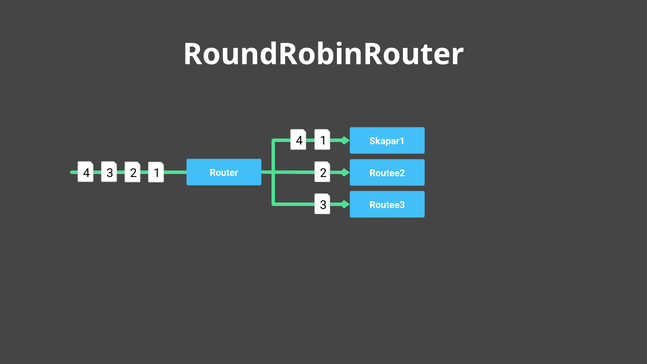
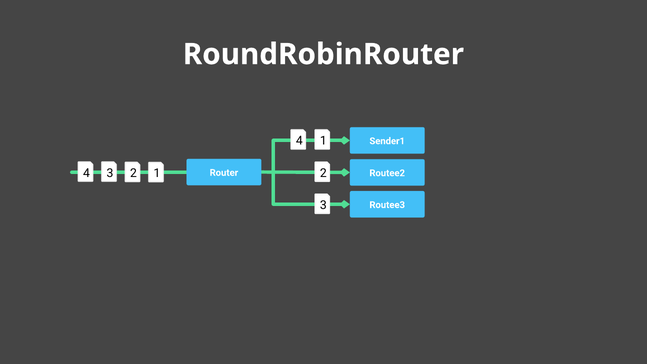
Skapar1: Skapar1 -> Sender1
